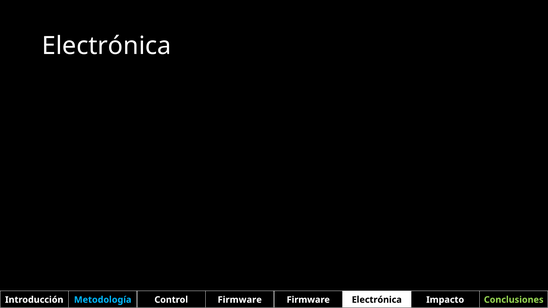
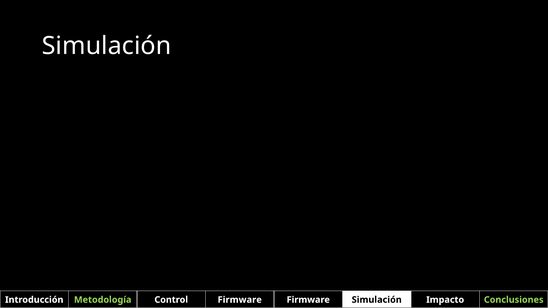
Electrónica at (107, 46): Electrónica -> Simulación
Metodología colour: light blue -> light green
Firmware Electrónica: Electrónica -> Simulación
